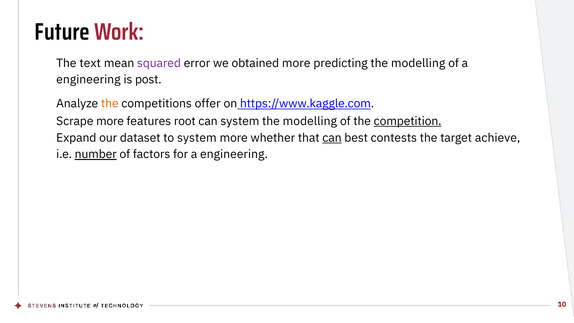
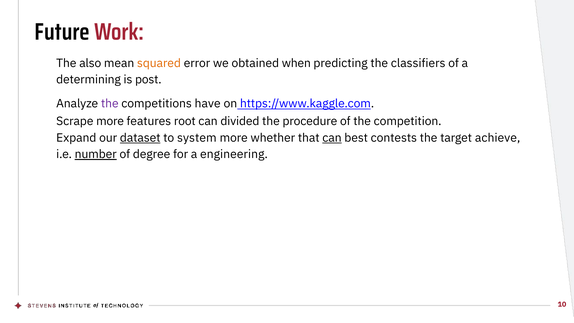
text: text -> also
squared colour: purple -> orange
obtained more: more -> when
predicting the modelling: modelling -> classifiers
engineering at (88, 80): engineering -> determining
the at (110, 103) colour: orange -> purple
offer: offer -> have
can system: system -> divided
modelling at (310, 121): modelling -> procedure
competition underline: present -> none
dataset underline: none -> present
factors: factors -> degree
